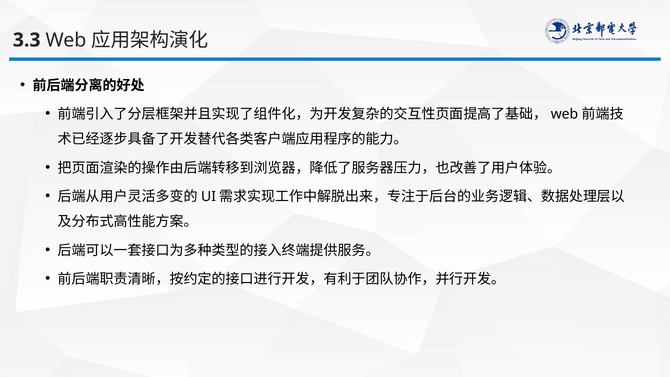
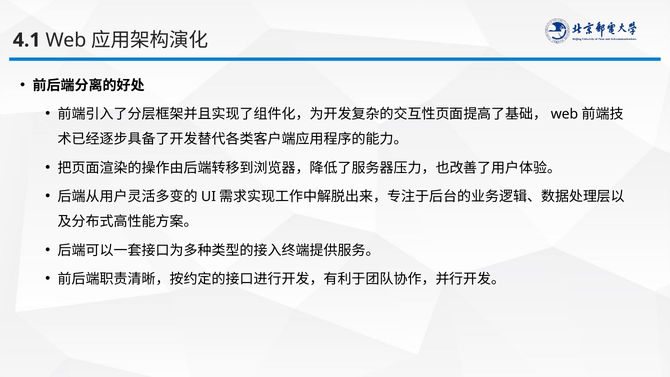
3.3: 3.3 -> 4.1
